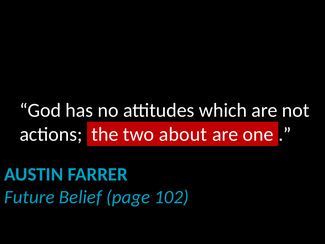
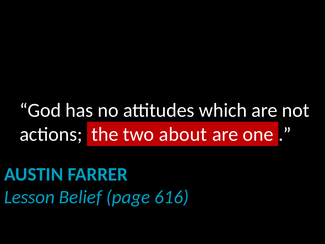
Future: Future -> Lesson
102: 102 -> 616
